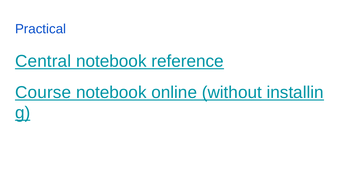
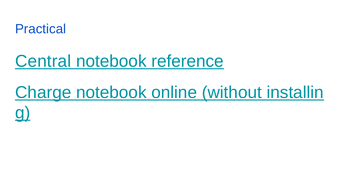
Course: Course -> Charge
